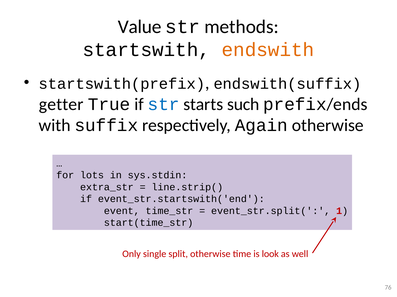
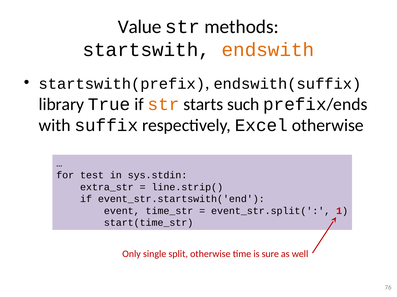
getter: getter -> library
str at (164, 104) colour: blue -> orange
Again: Again -> Excel
lots: lots -> test
look: look -> sure
